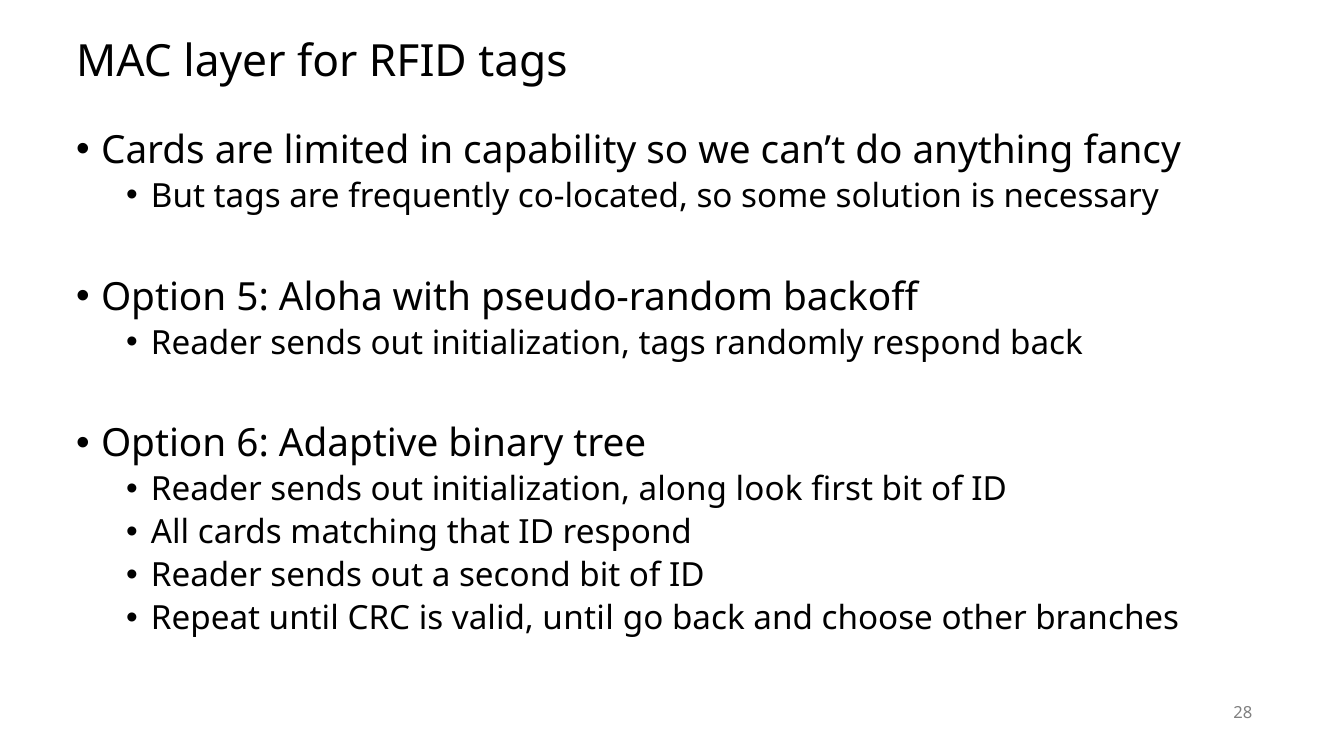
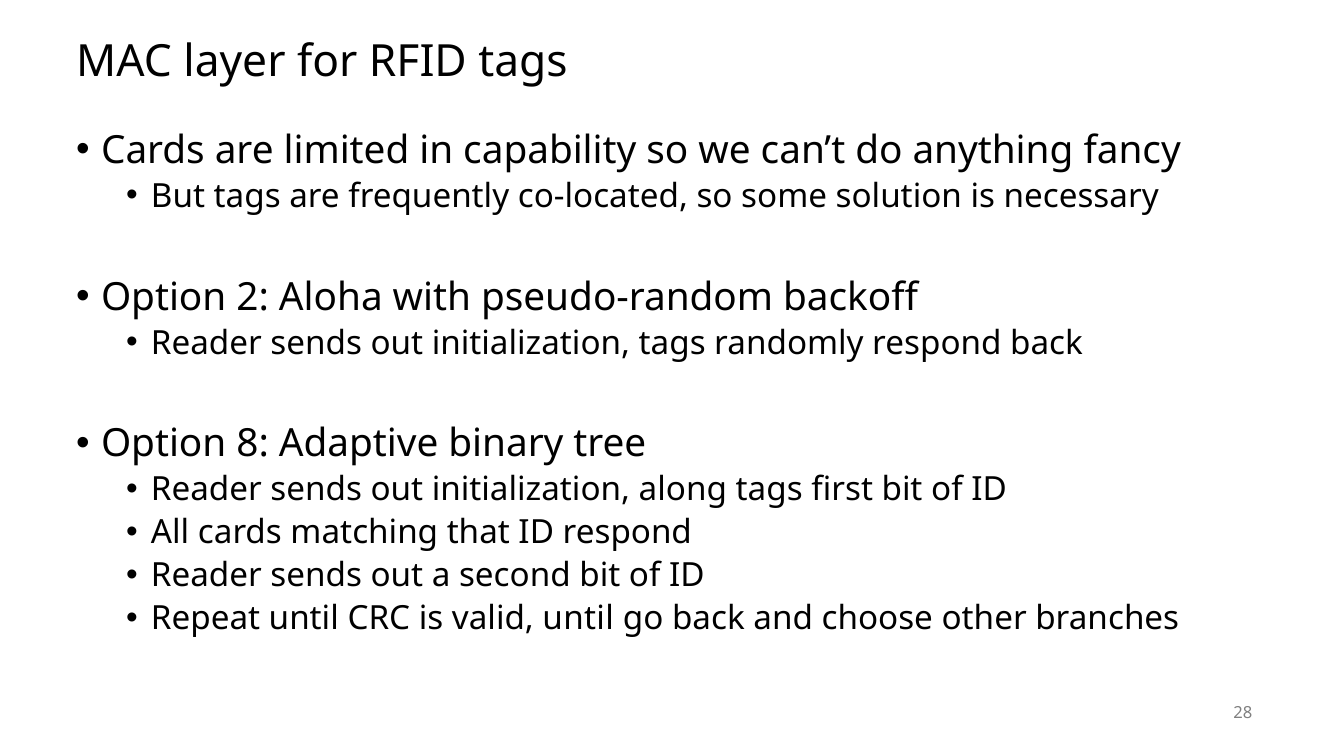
5: 5 -> 2
6: 6 -> 8
along look: look -> tags
